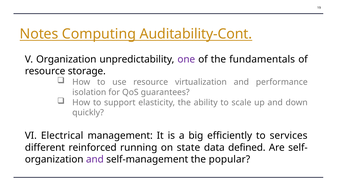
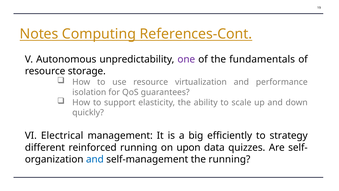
Auditability-Cont: Auditability-Cont -> References-Cont
V Organization: Organization -> Autonomous
services: services -> strategy
state: state -> upon
defined: defined -> quizzes
and at (95, 159) colour: purple -> blue
the popular: popular -> running
